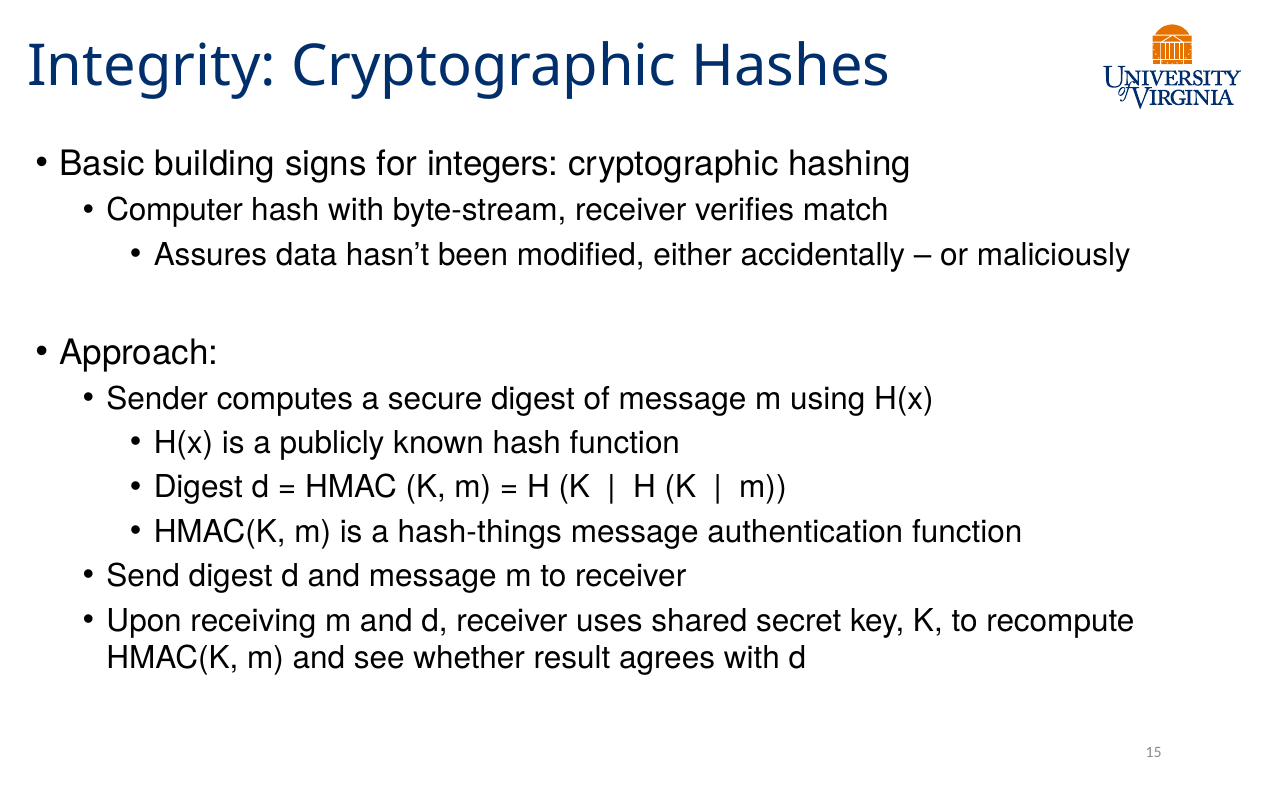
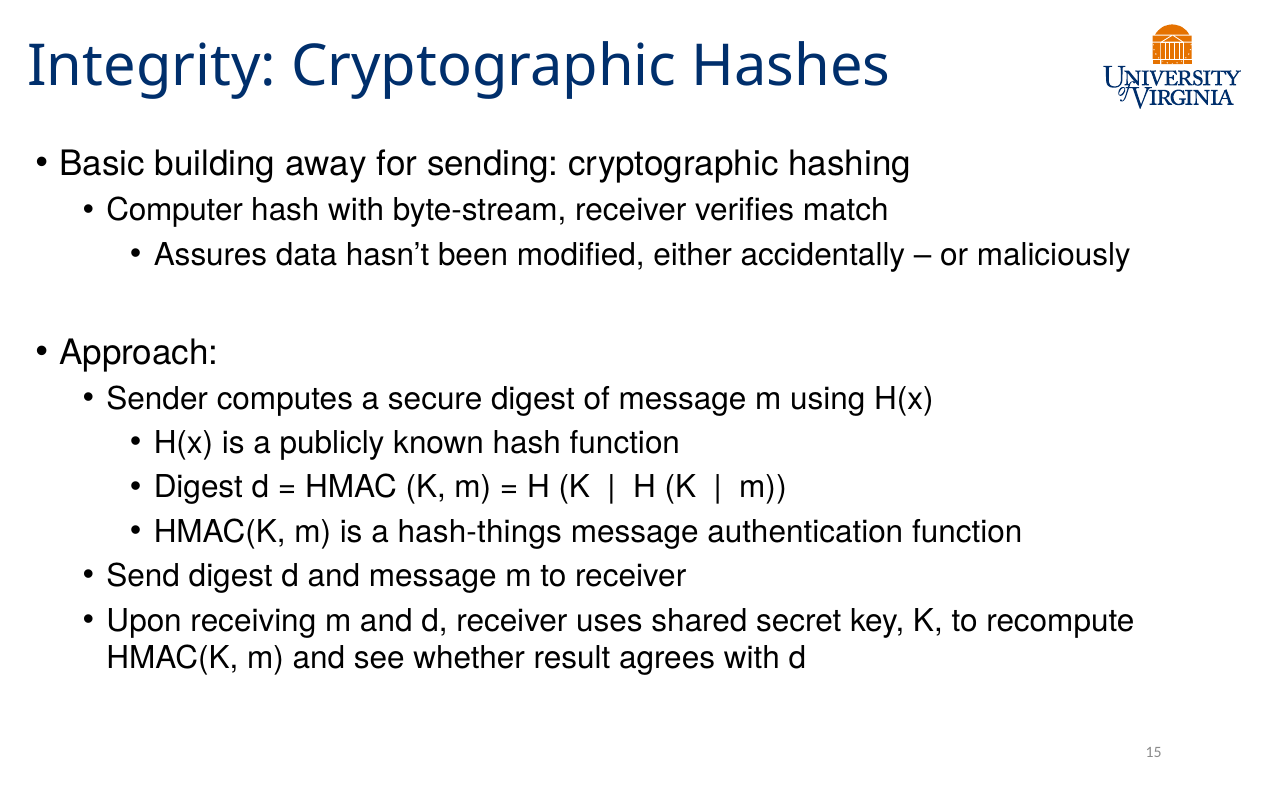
signs: signs -> away
integers: integers -> sending
